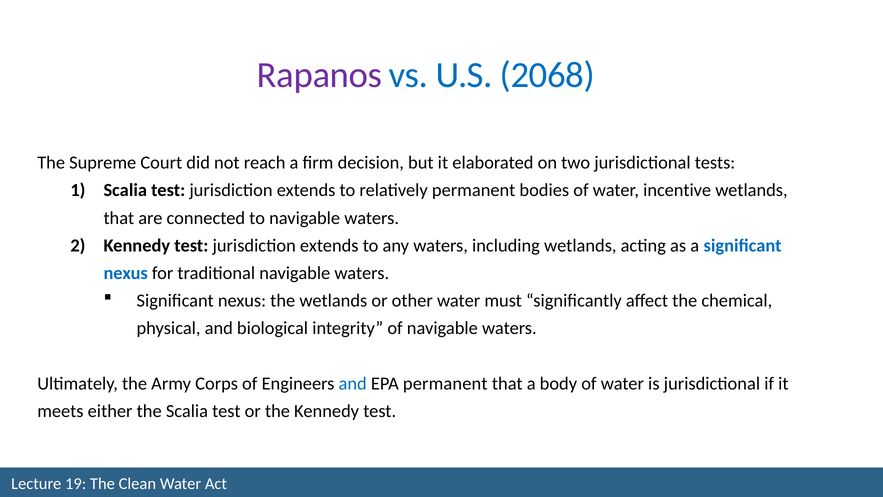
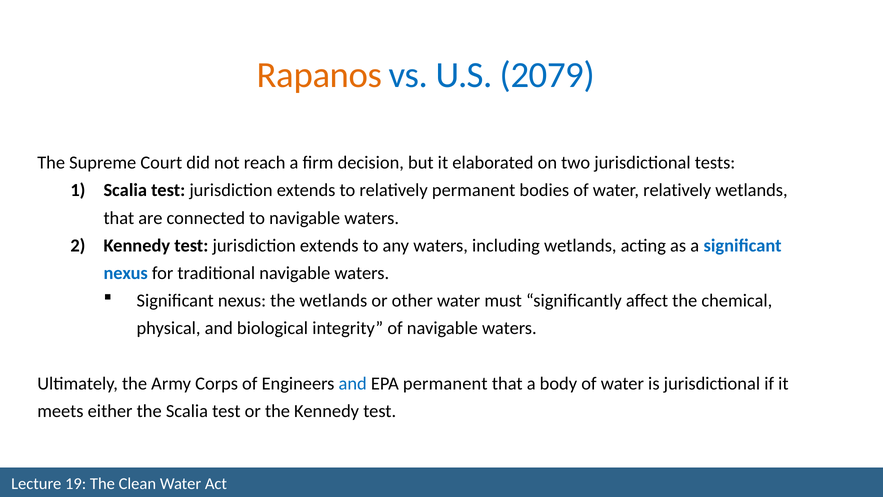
Rapanos colour: purple -> orange
2068: 2068 -> 2079
water incentive: incentive -> relatively
